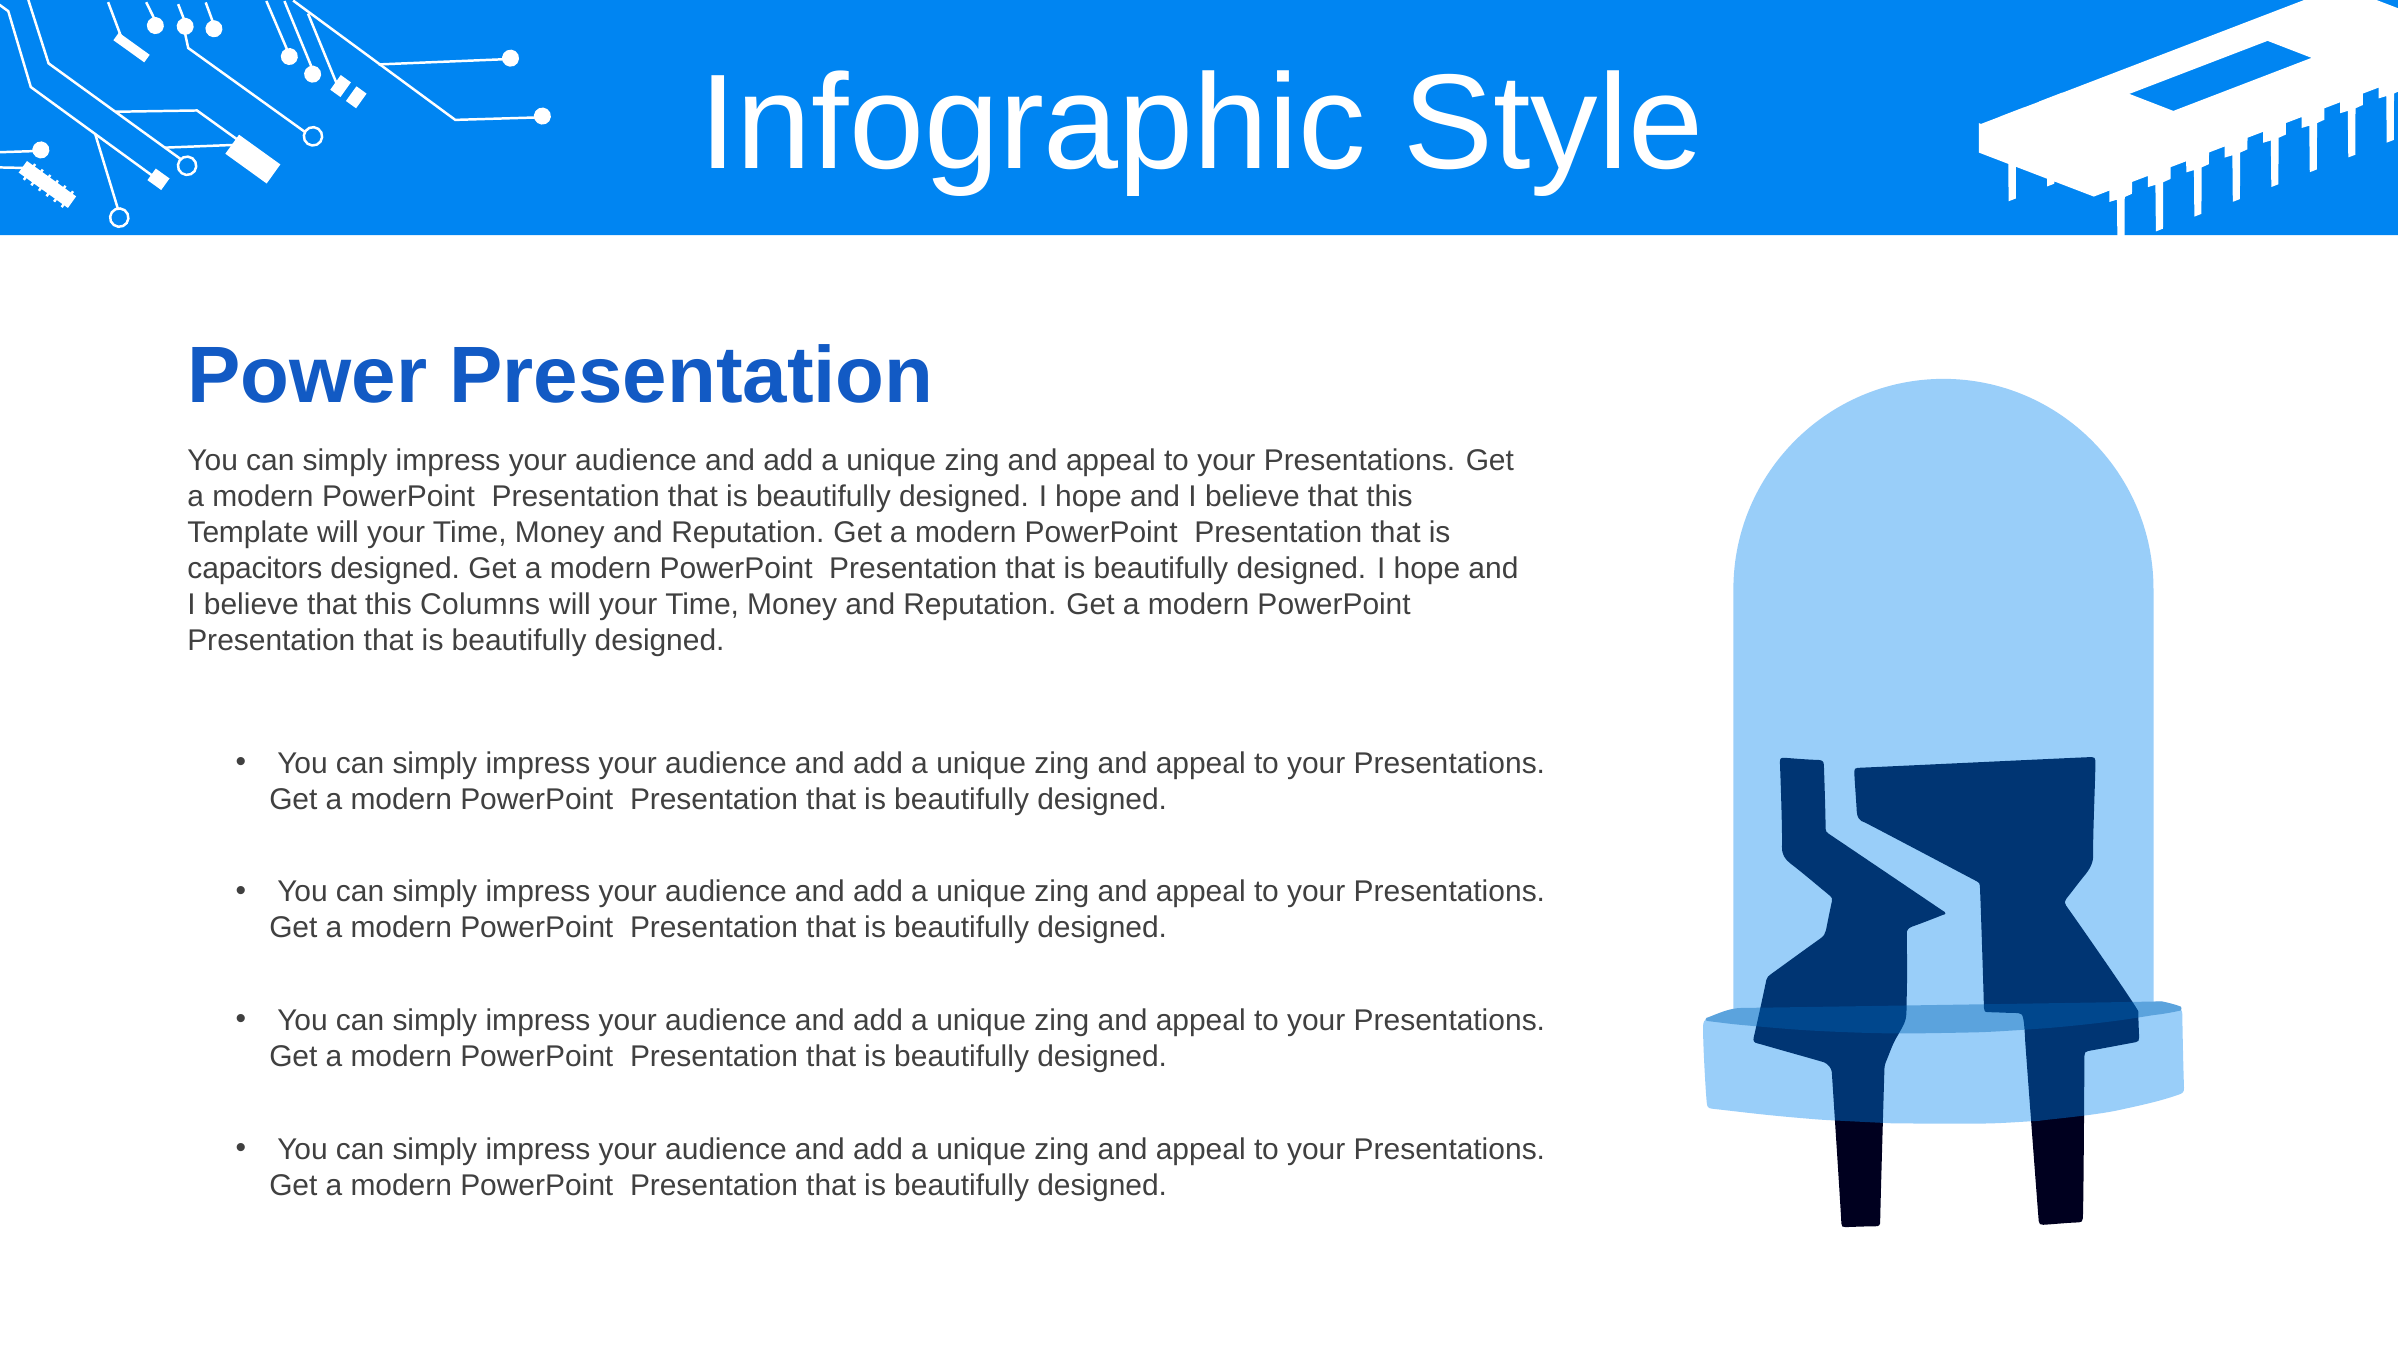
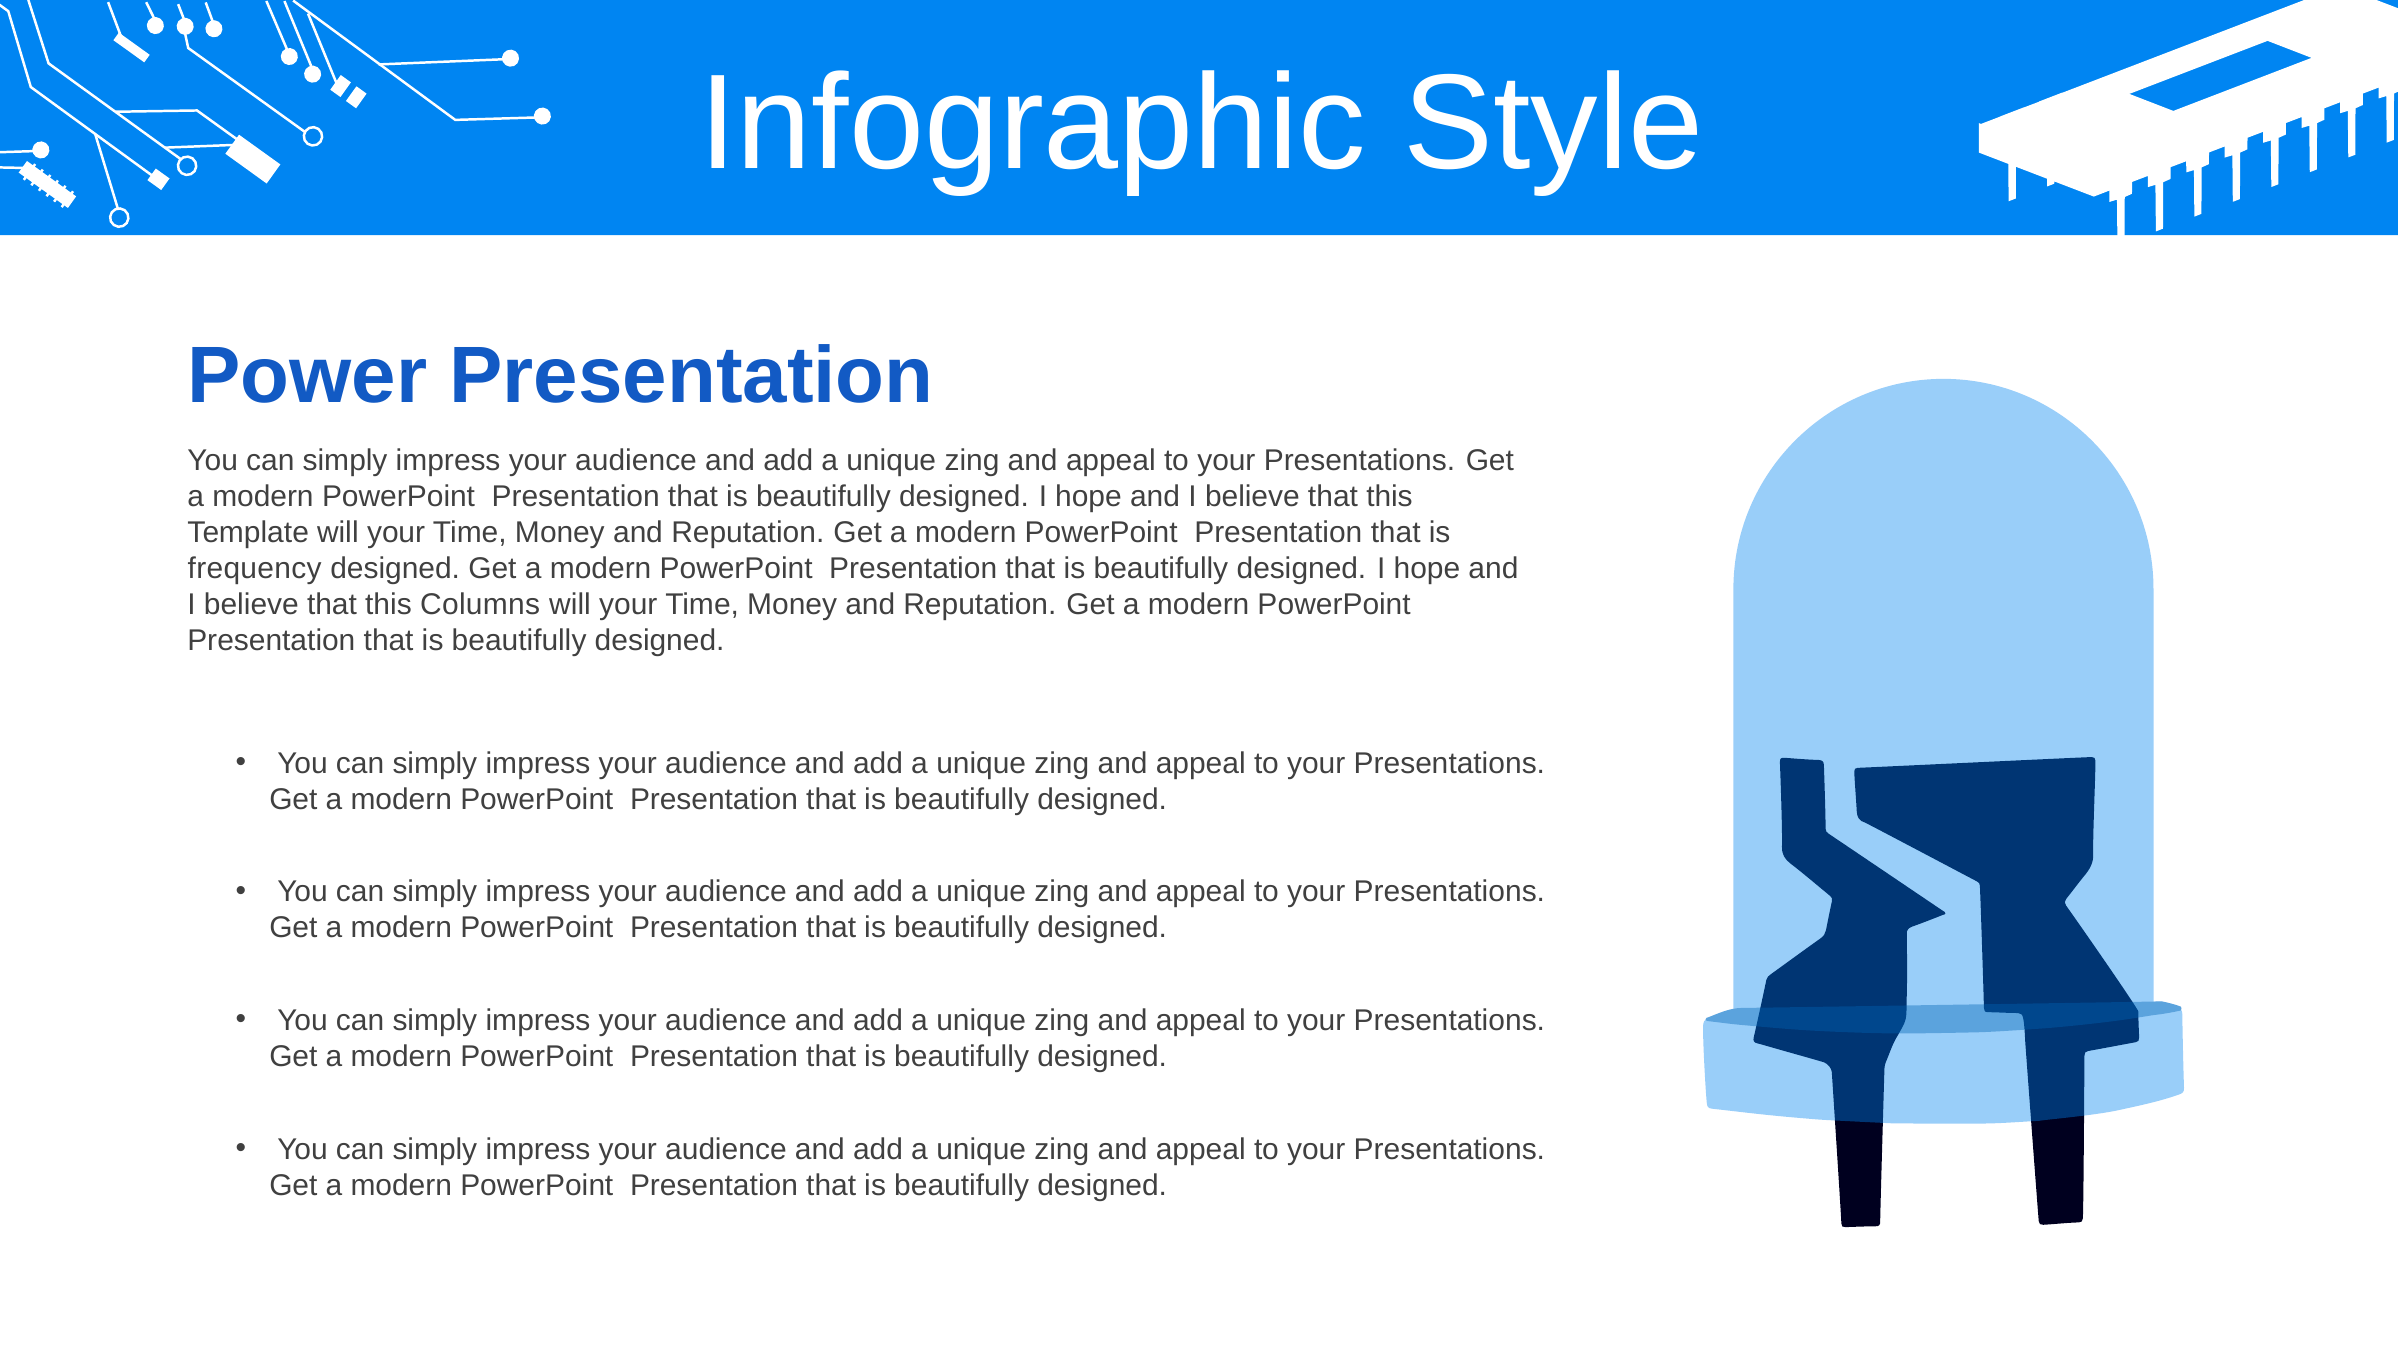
capacitors: capacitors -> frequency
